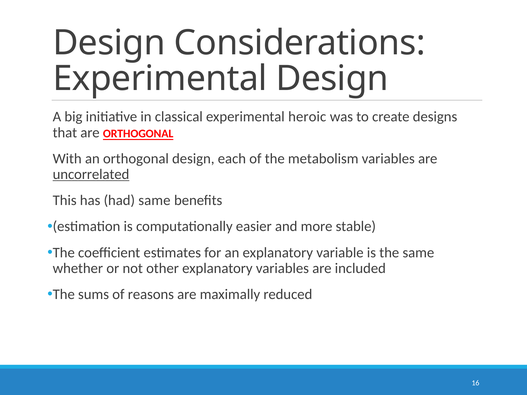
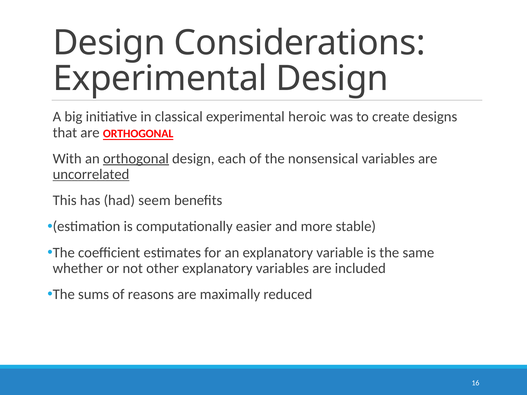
orthogonal at (136, 159) underline: none -> present
metabolism: metabolism -> nonsensical
had same: same -> seem
